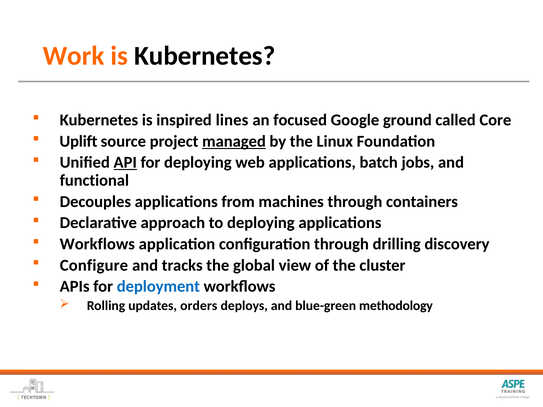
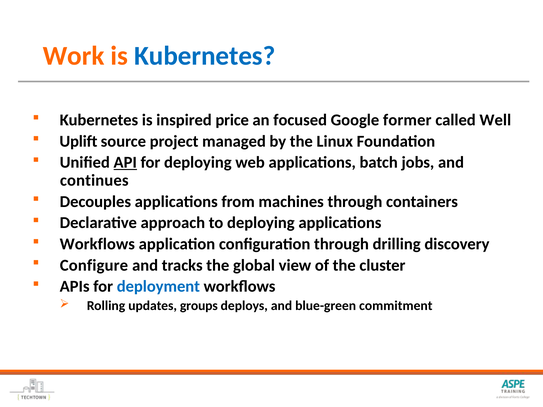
Kubernetes at (205, 56) colour: black -> blue
lines: lines -> price
ground: ground -> former
Core: Core -> Well
managed underline: present -> none
functional: functional -> continues
orders: orders -> groups
methodology: methodology -> commitment
